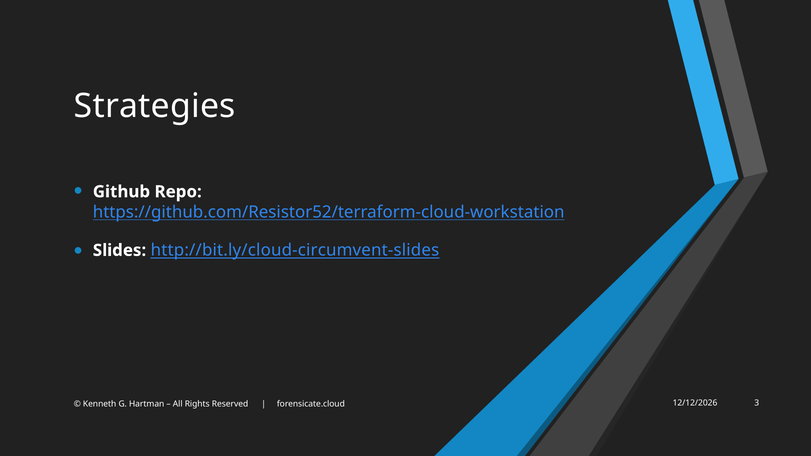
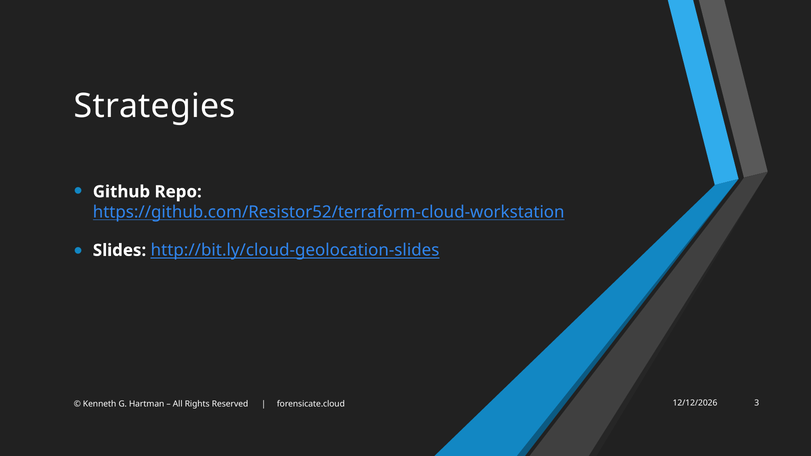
http://bit.ly/cloud-circumvent-slides: http://bit.ly/cloud-circumvent-slides -> http://bit.ly/cloud-geolocation-slides
